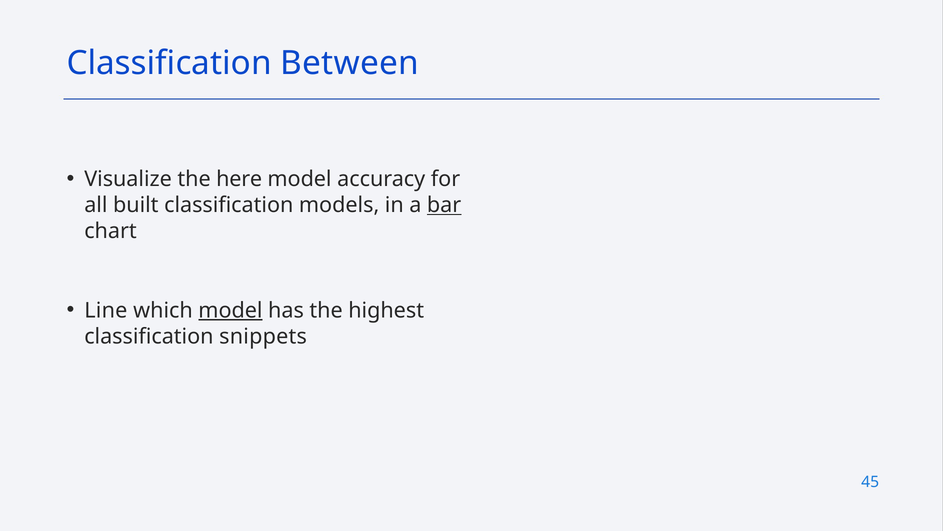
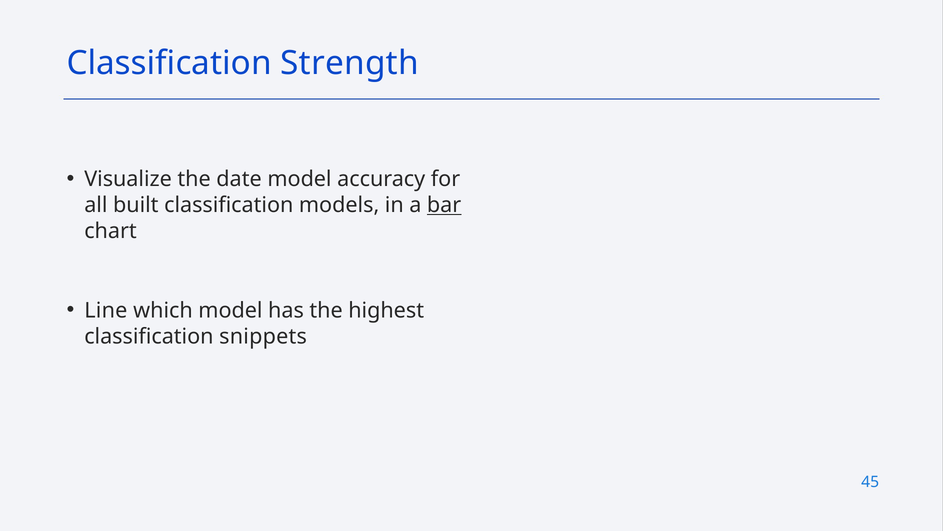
Between: Between -> Strength
here: here -> date
model at (230, 310) underline: present -> none
